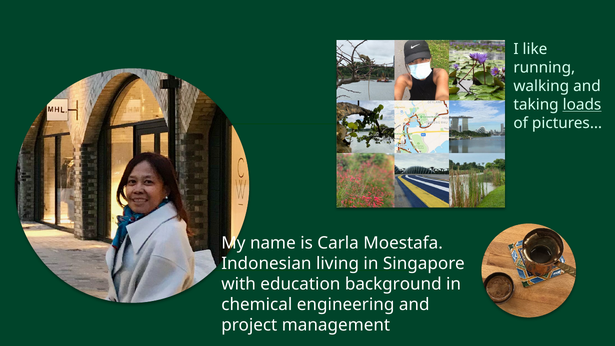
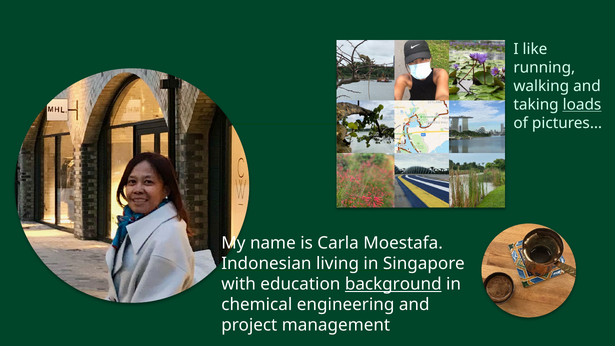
background underline: none -> present
